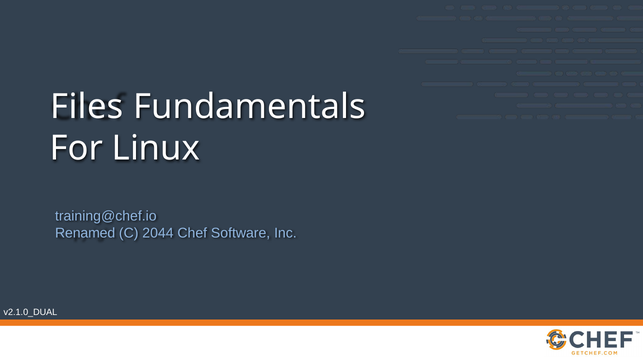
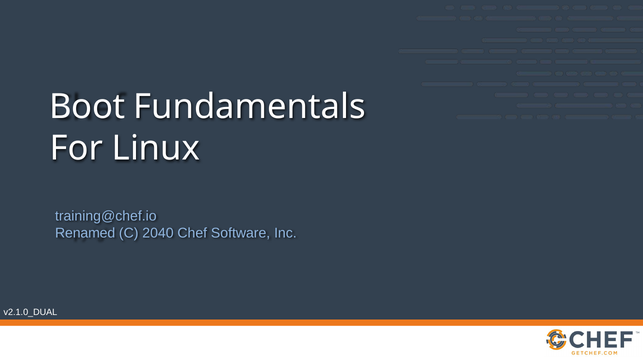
Files: Files -> Boot
2044: 2044 -> 2040
